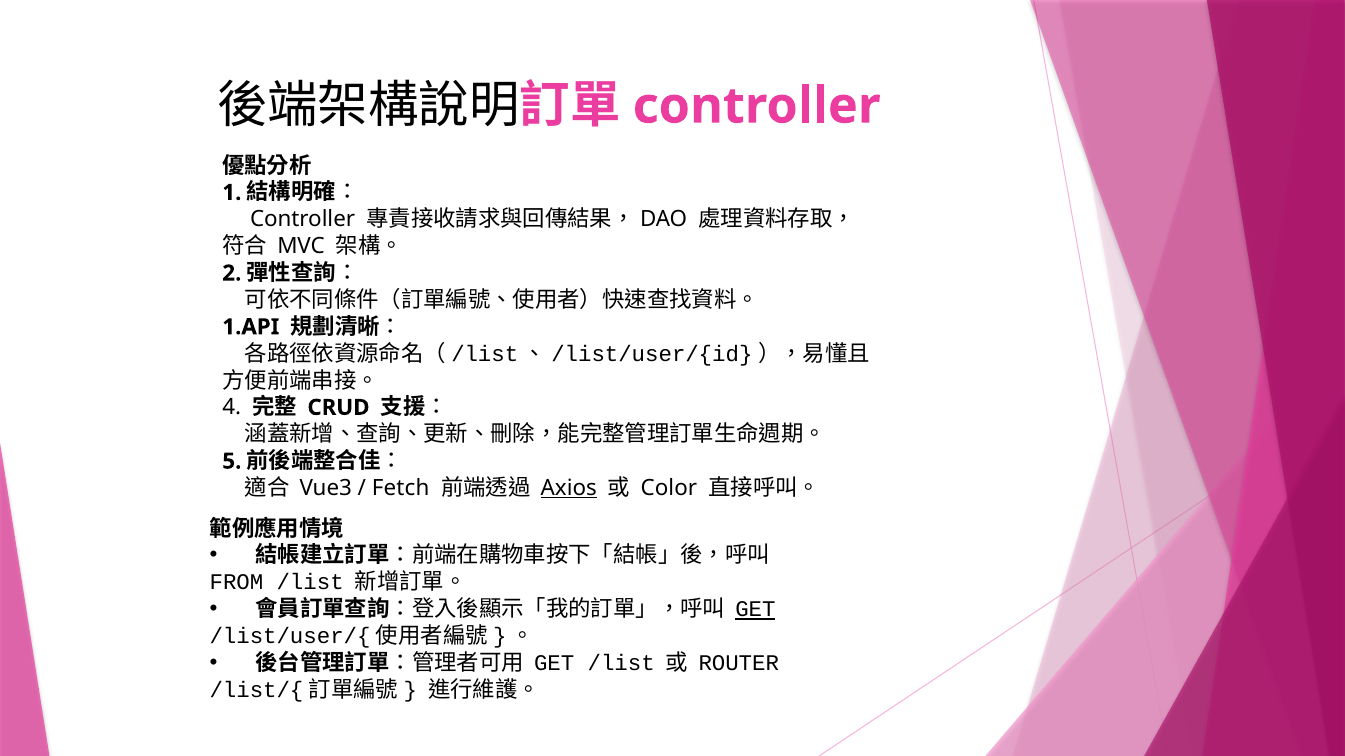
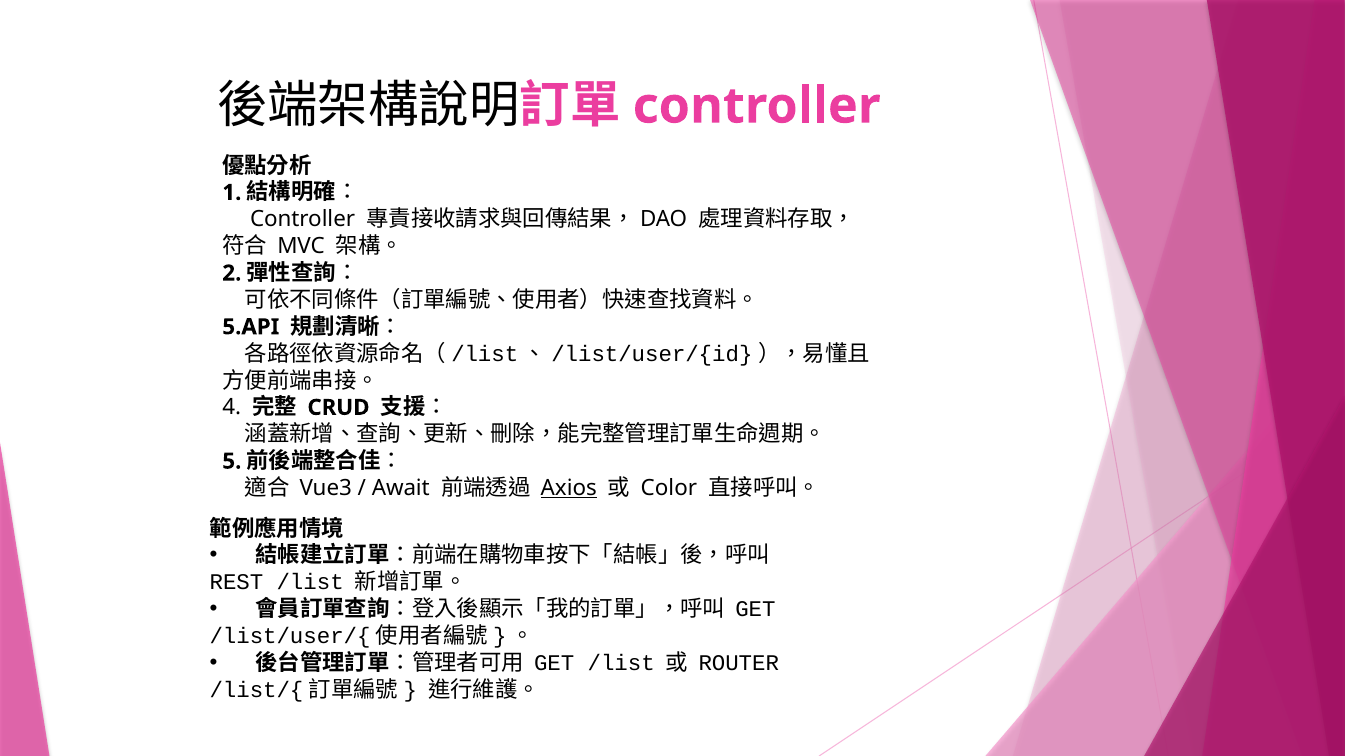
1.API: 1.API -> 5.API
Fetch: Fetch -> Await
FROM: FROM -> REST
GET at (755, 610) underline: present -> none
